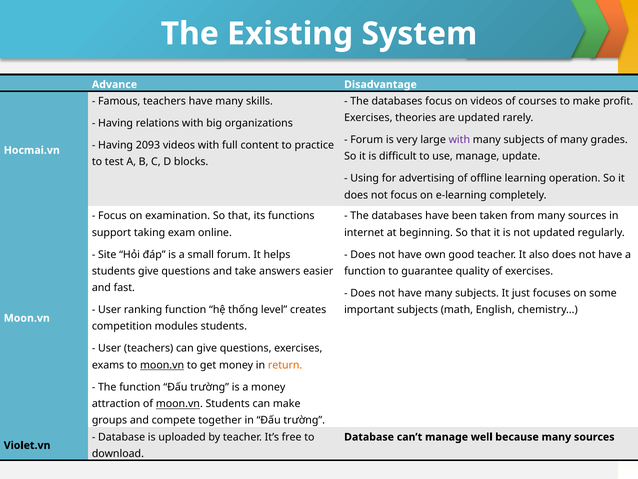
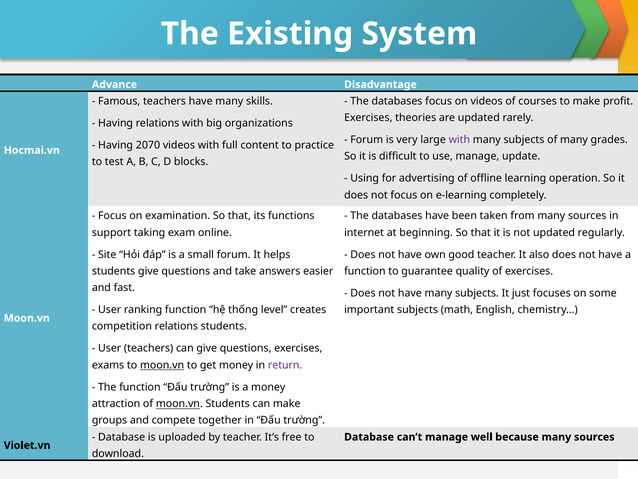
2093: 2093 -> 2070
competition modules: modules -> relations
return colour: orange -> purple
